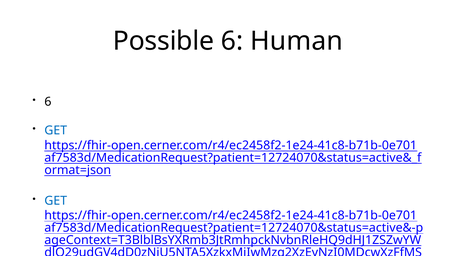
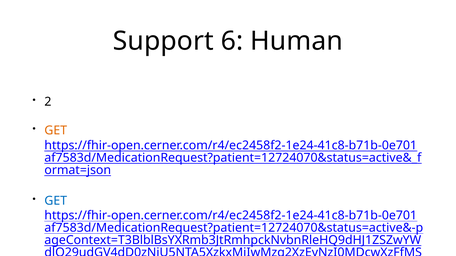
Possible: Possible -> Support
6 at (48, 102): 6 -> 2
GET at (56, 131) colour: blue -> orange
